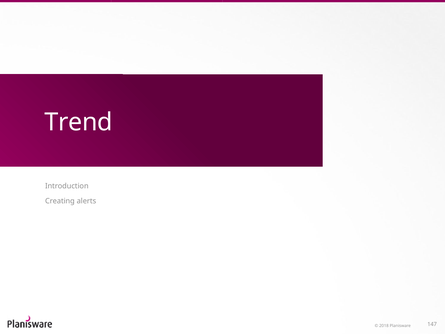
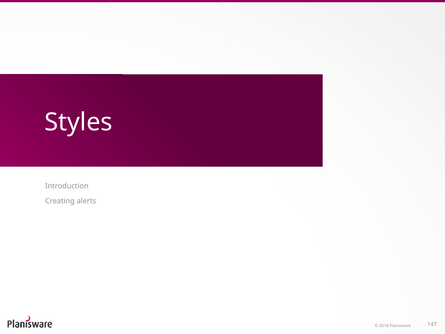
Trend: Trend -> Styles
